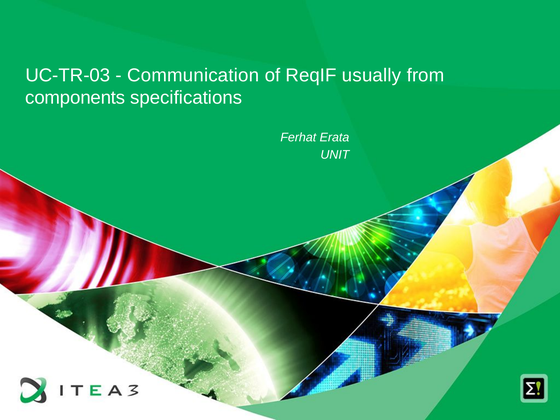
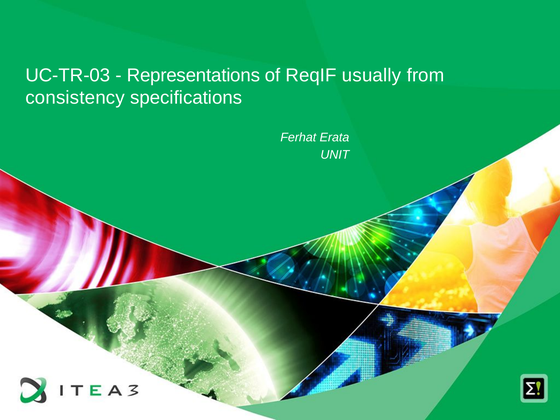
Communication: Communication -> Representations
components: components -> consistency
